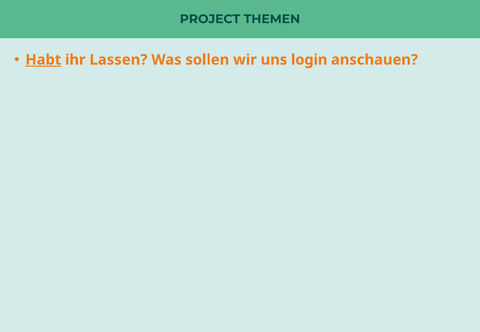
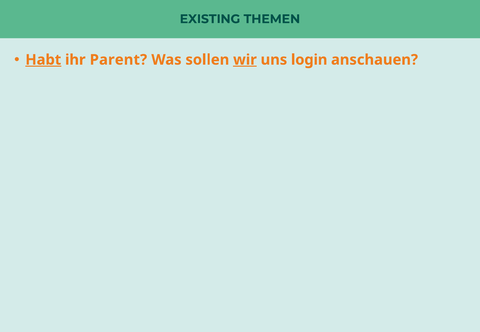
PROJECT: PROJECT -> EXISTING
Lassen: Lassen -> Parent
wir underline: none -> present
